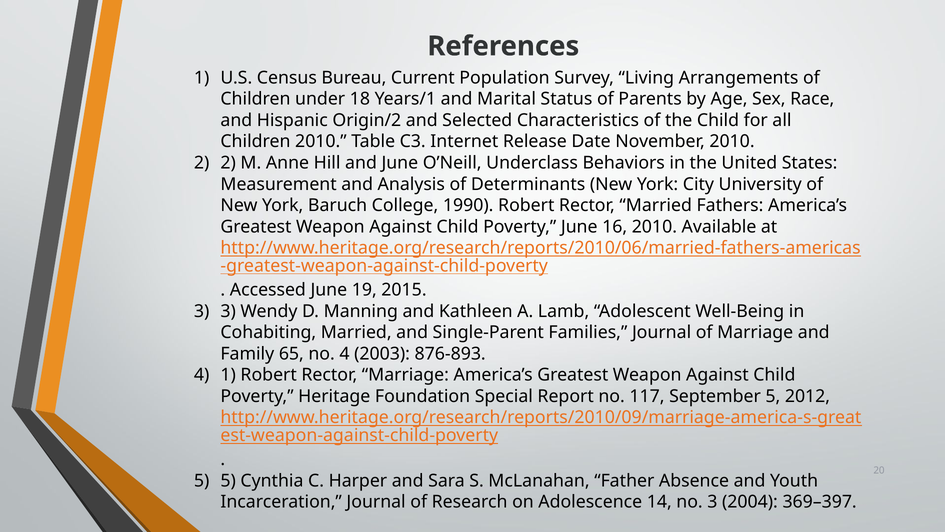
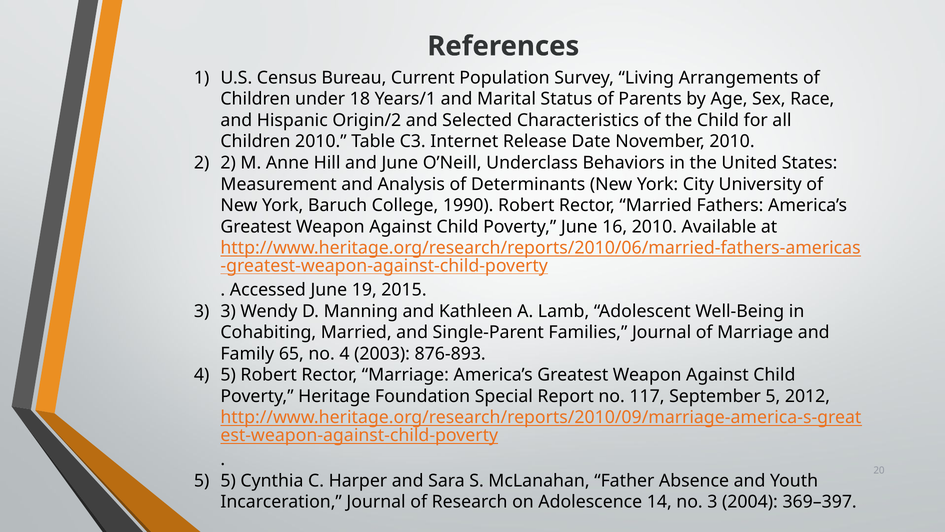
4 1: 1 -> 5
